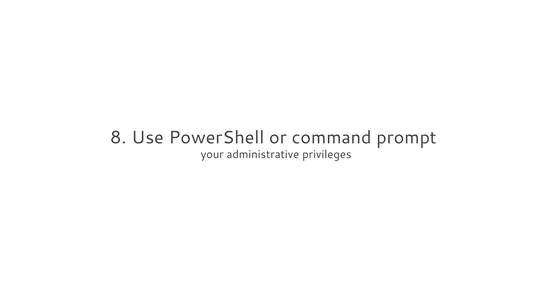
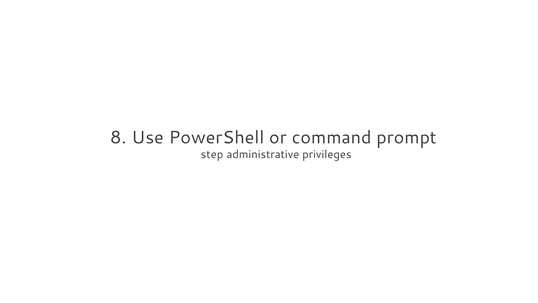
your: your -> step
